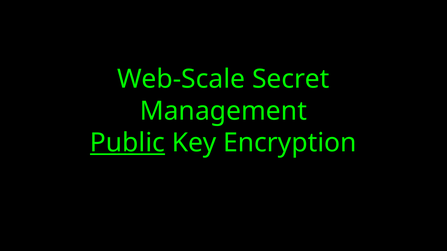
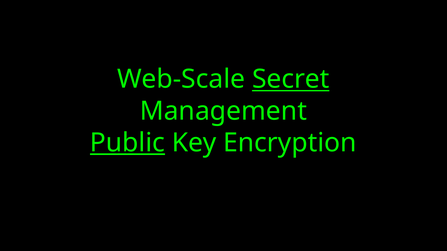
Secret underline: none -> present
